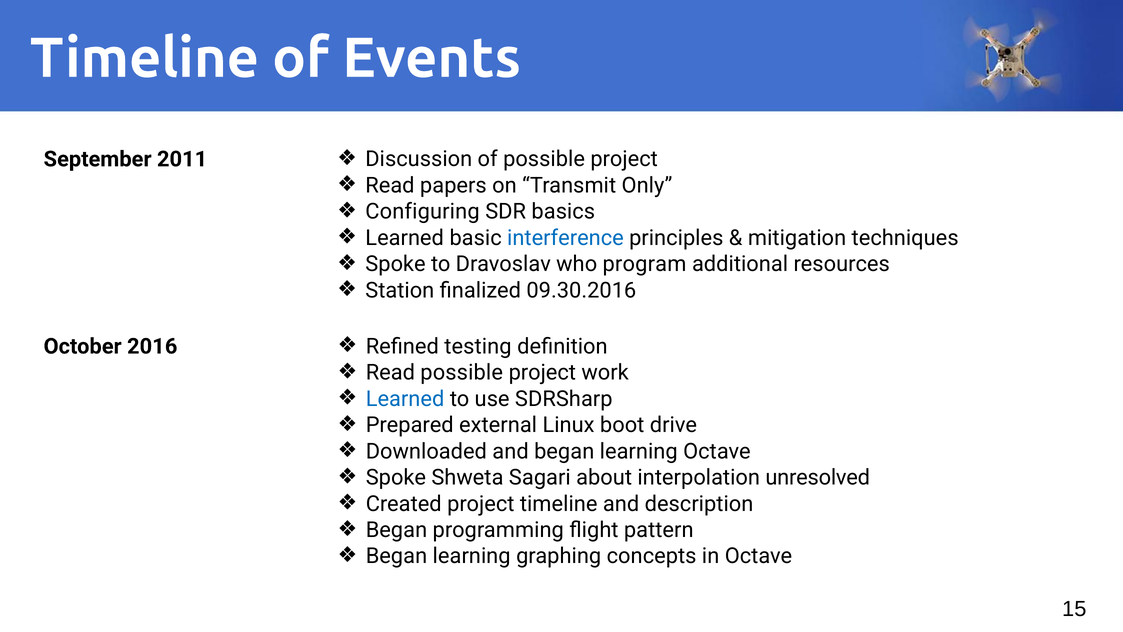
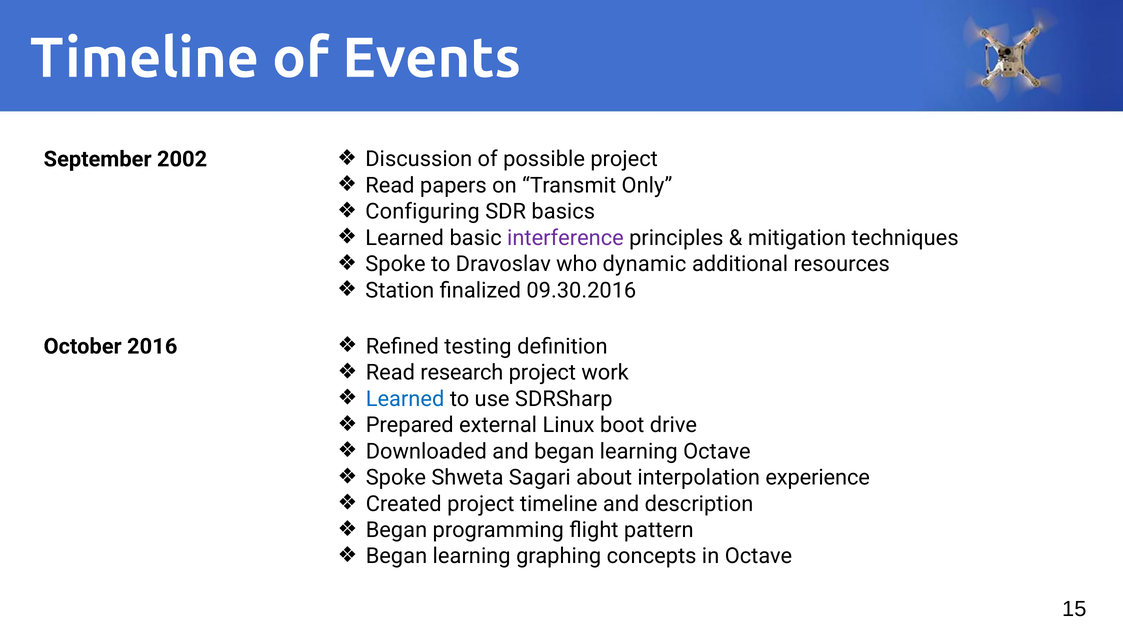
2011: 2011 -> 2002
interference colour: blue -> purple
program: program -> dynamic
Read possible: possible -> research
unresolved: unresolved -> experience
